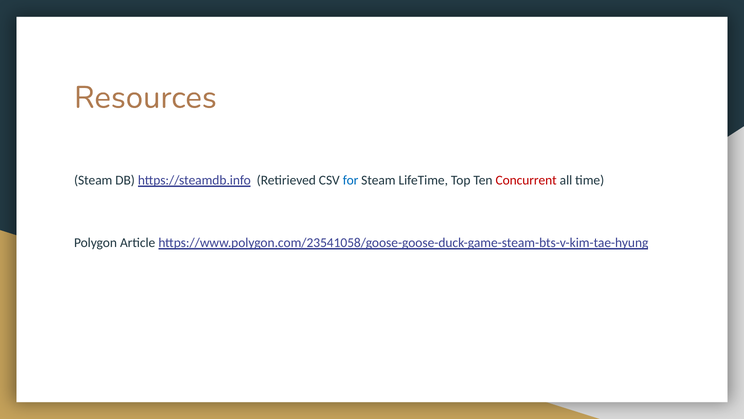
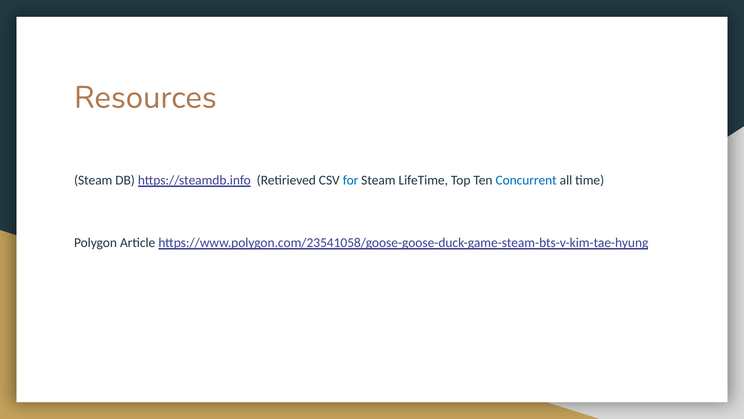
Concurrent colour: red -> blue
